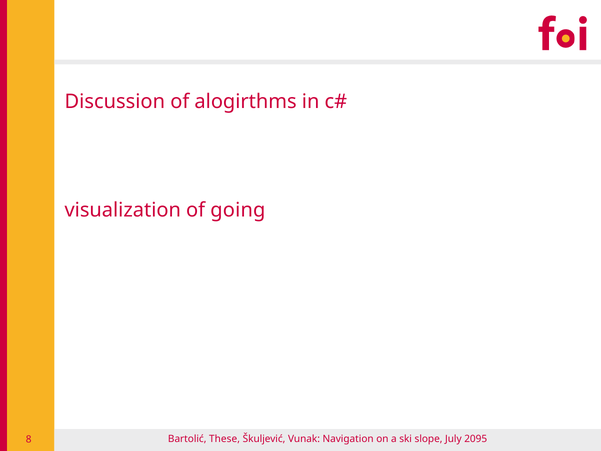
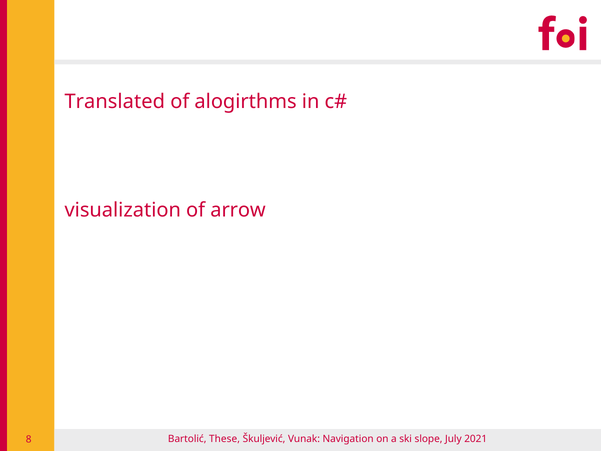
Discussion: Discussion -> Translated
going: going -> arrow
2095: 2095 -> 2021
